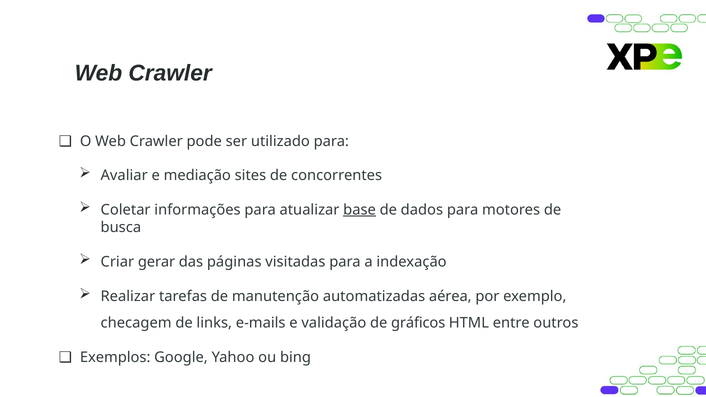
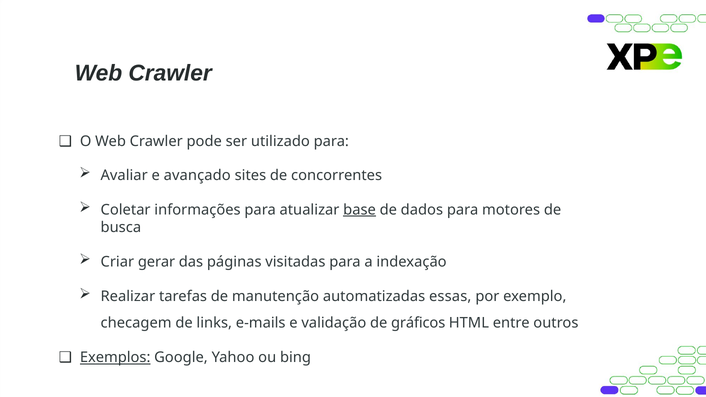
mediação: mediação -> avançado
aérea: aérea -> essas
Exemplos underline: none -> present
